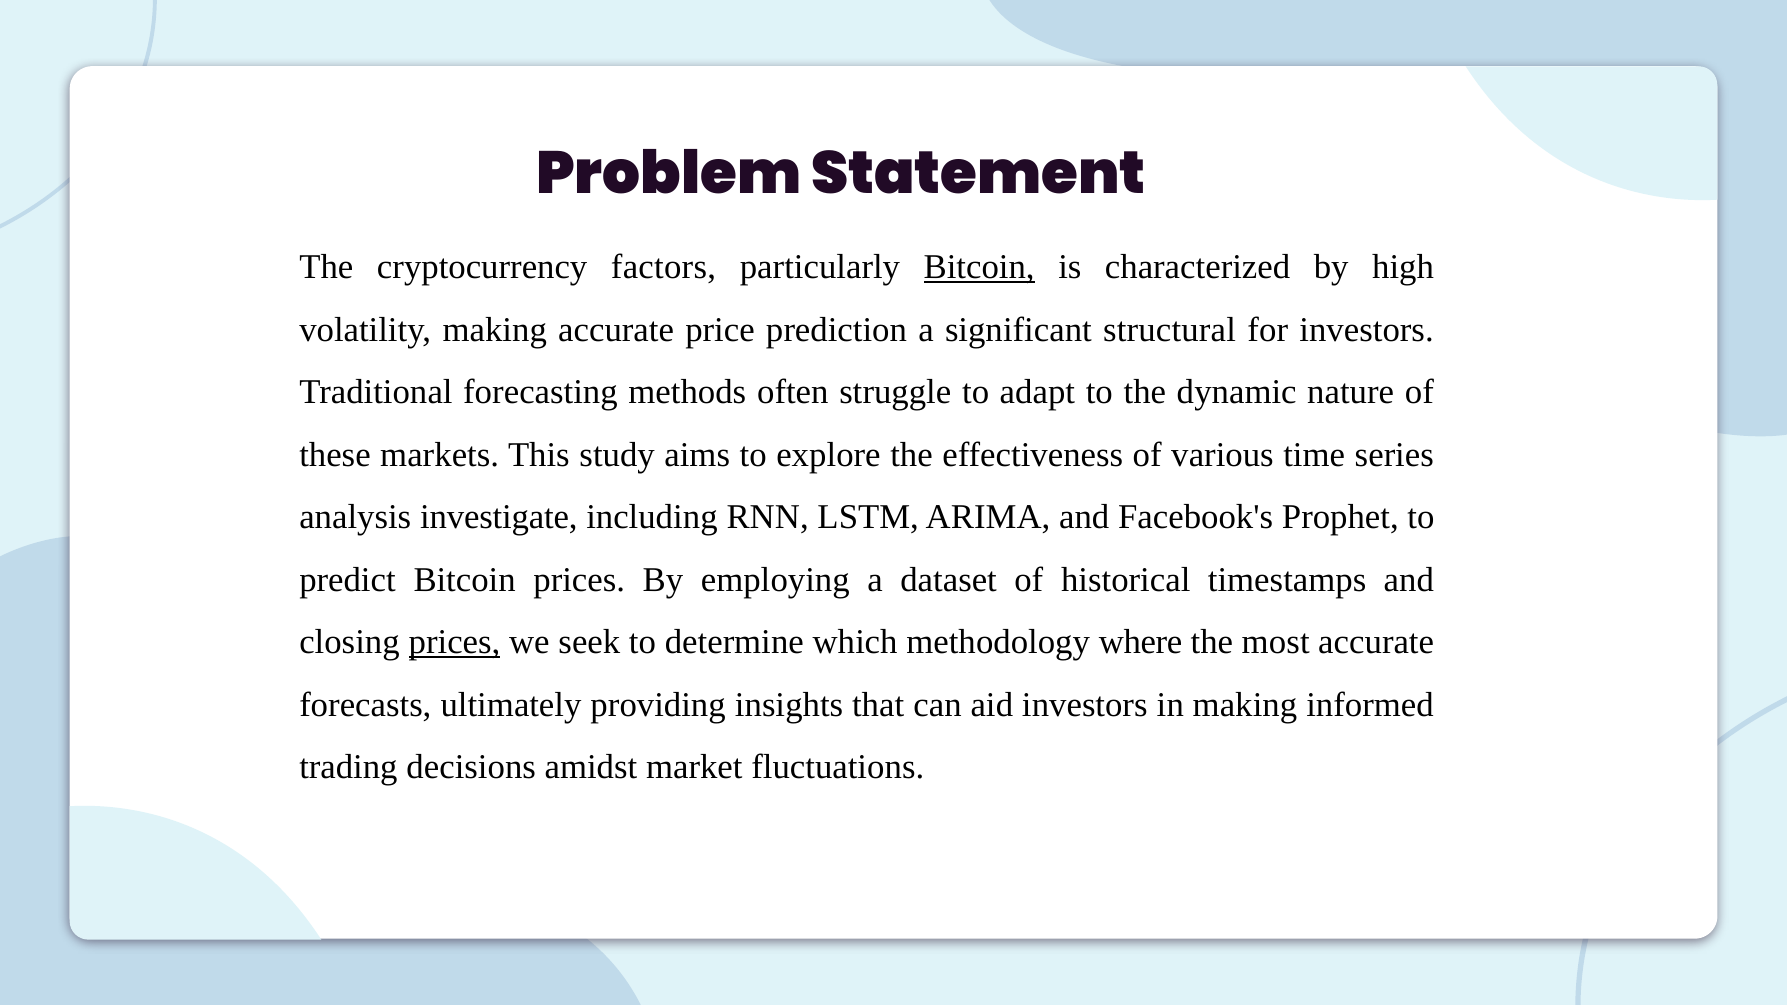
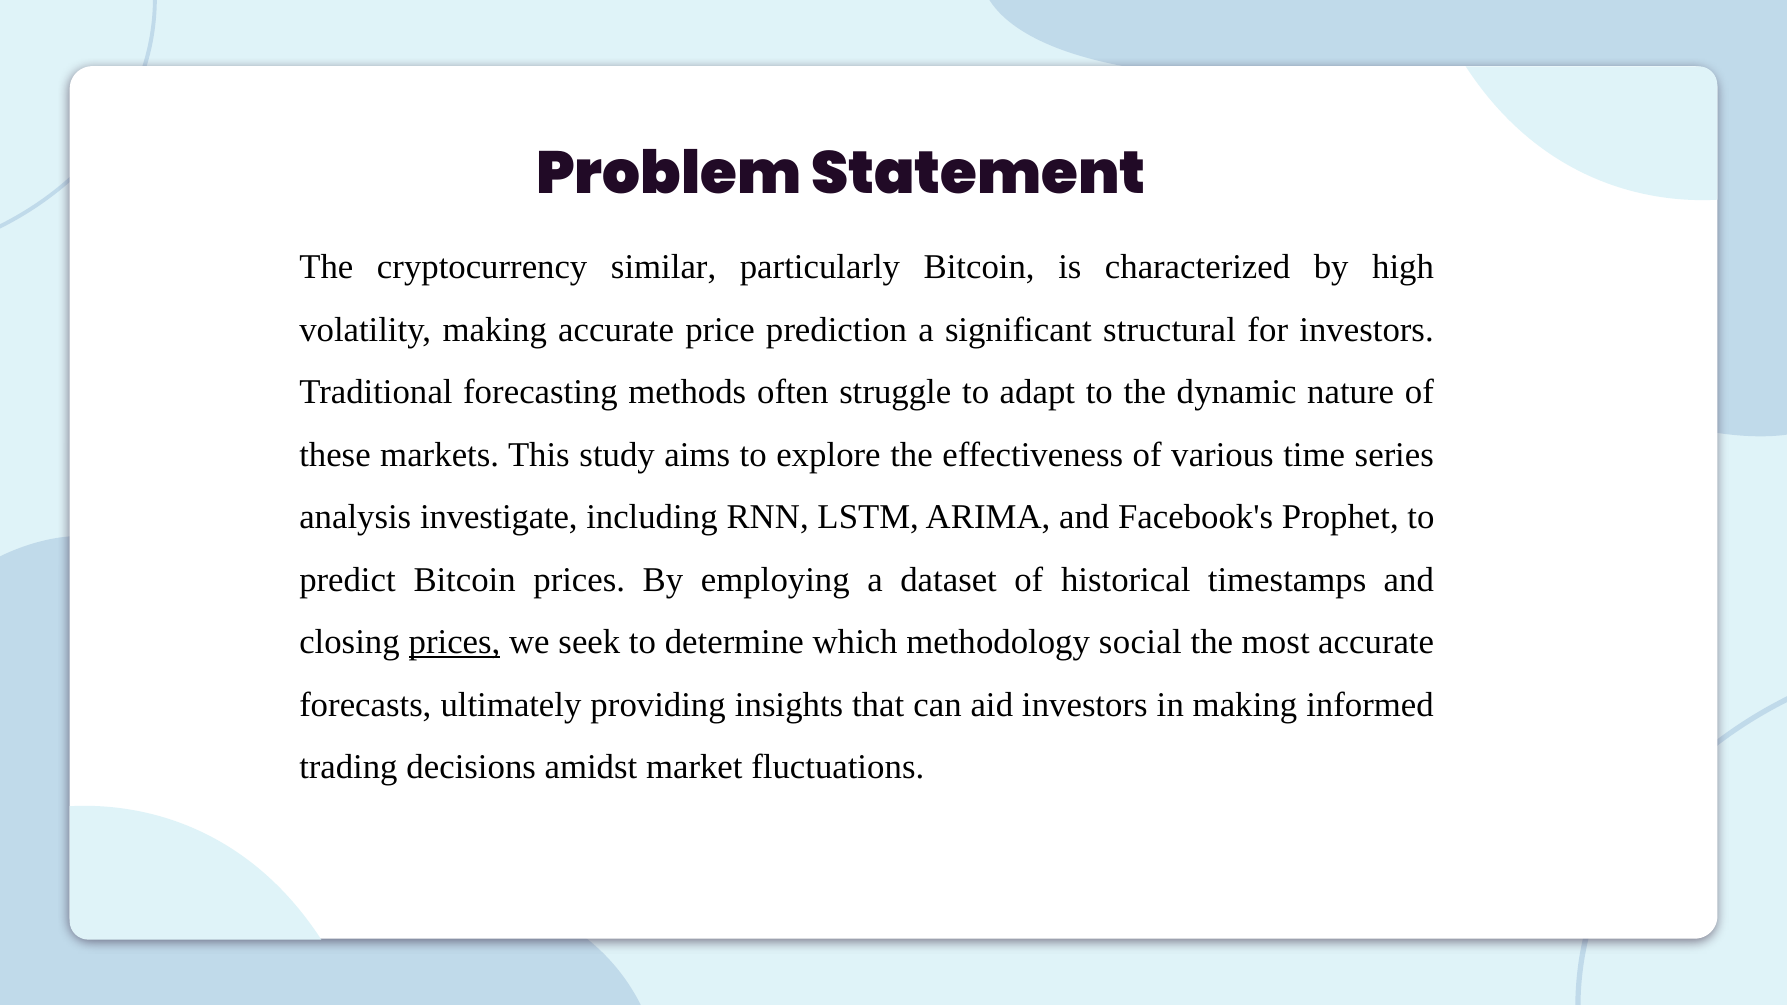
factors: factors -> similar
Bitcoin at (979, 267) underline: present -> none
where: where -> social
